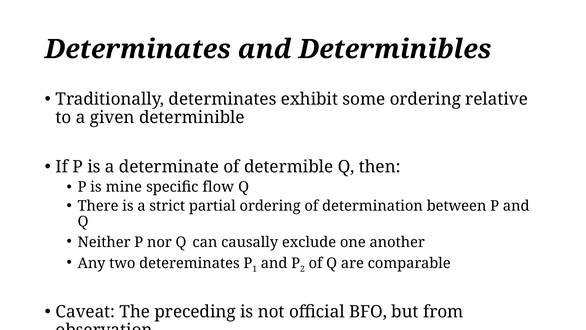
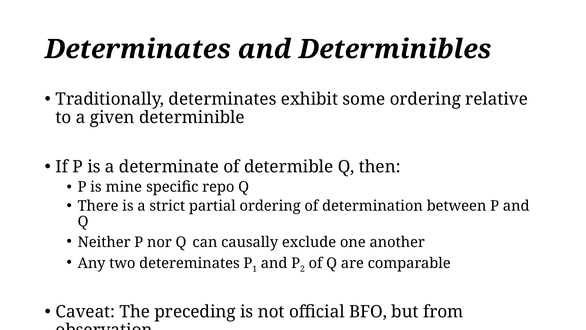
flow: flow -> repo
